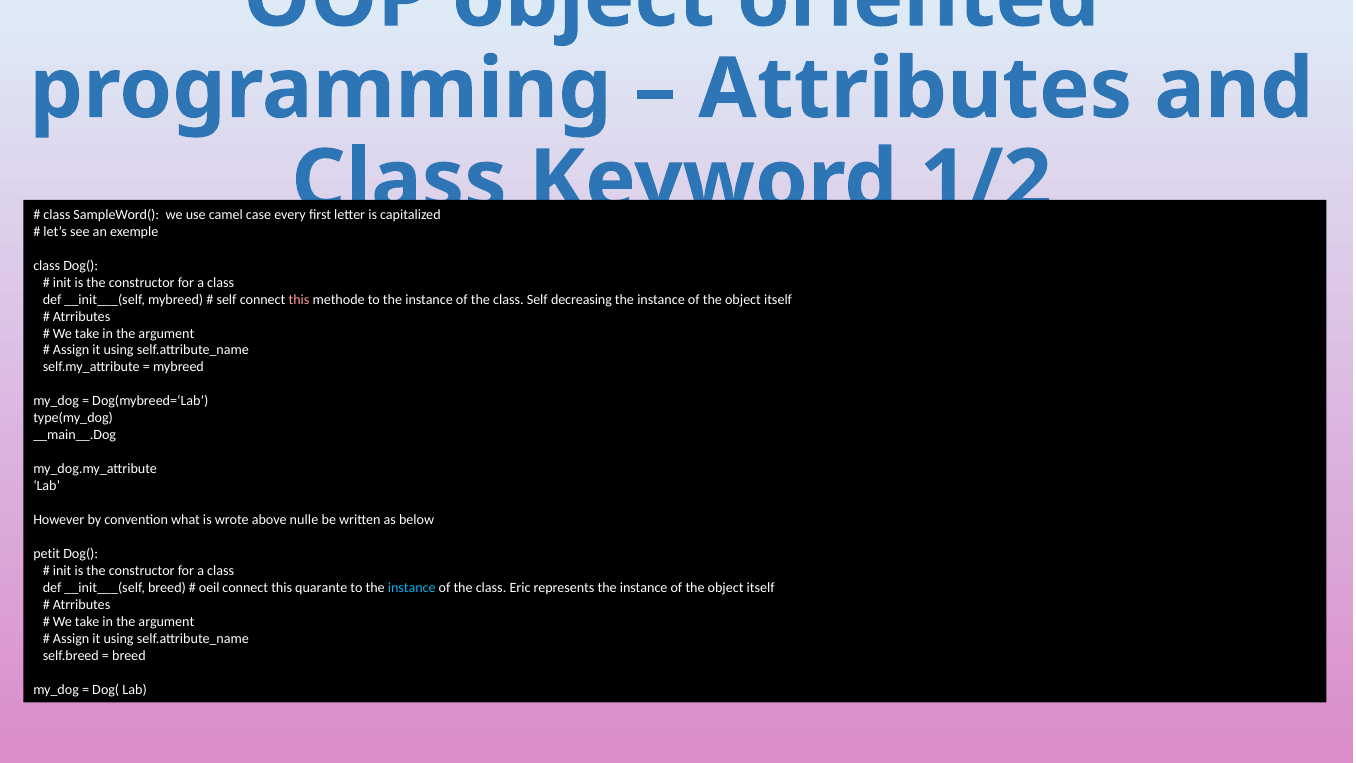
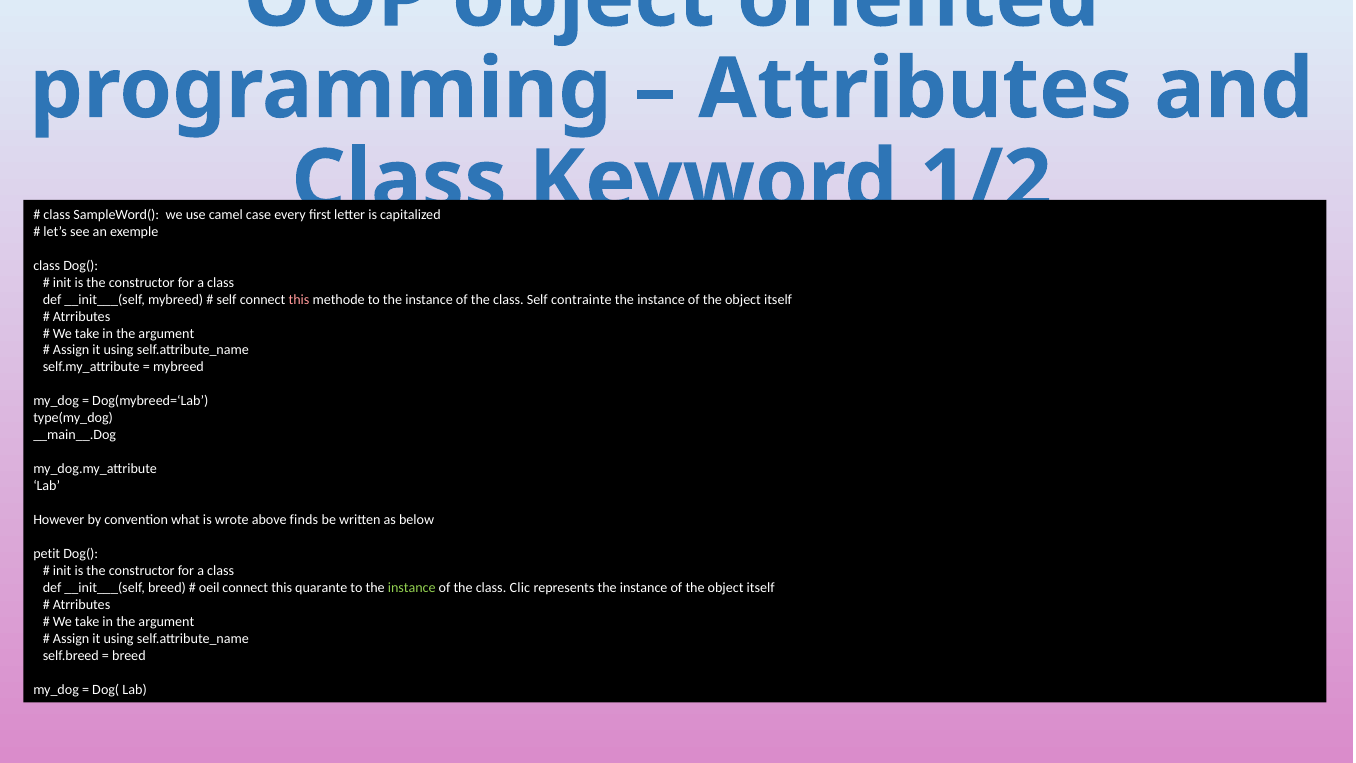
decreasing: decreasing -> contrainte
nulle: nulle -> finds
instance at (412, 588) colour: light blue -> light green
Eric: Eric -> Clic
